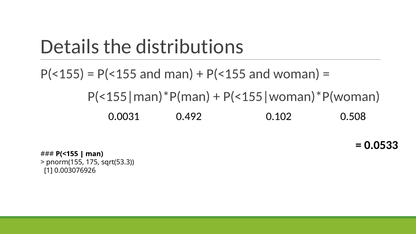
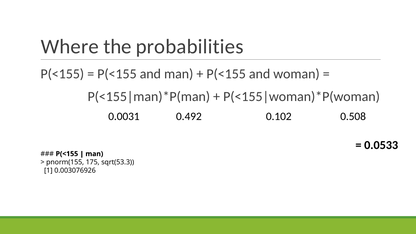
Details: Details -> Where
distributions: distributions -> probabilities
